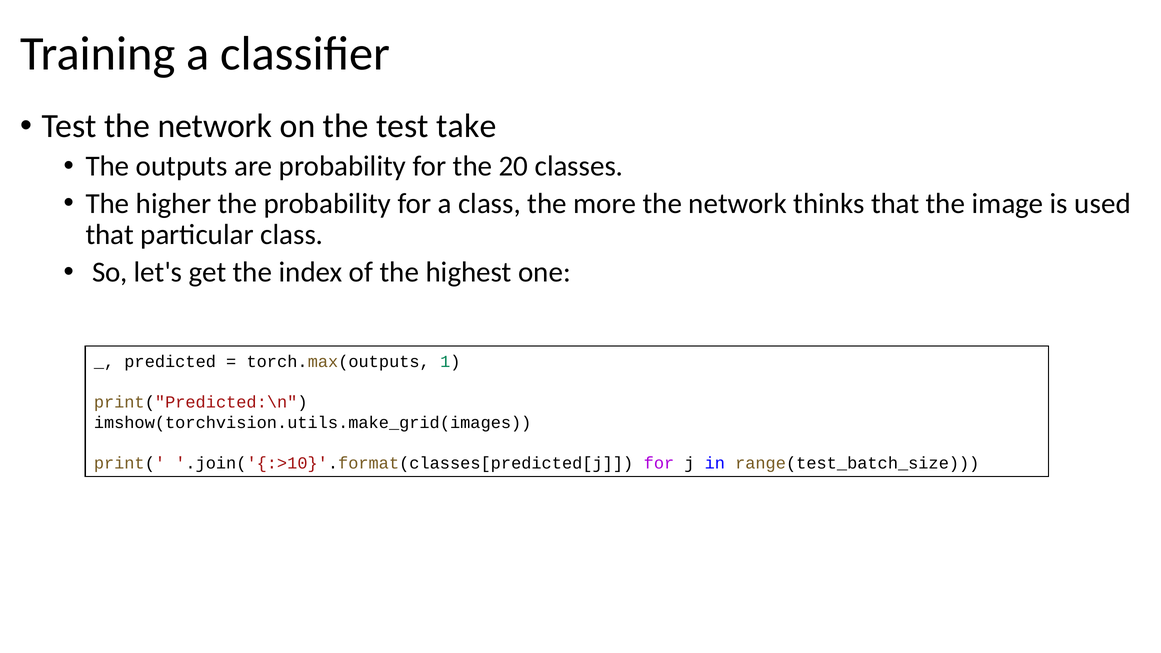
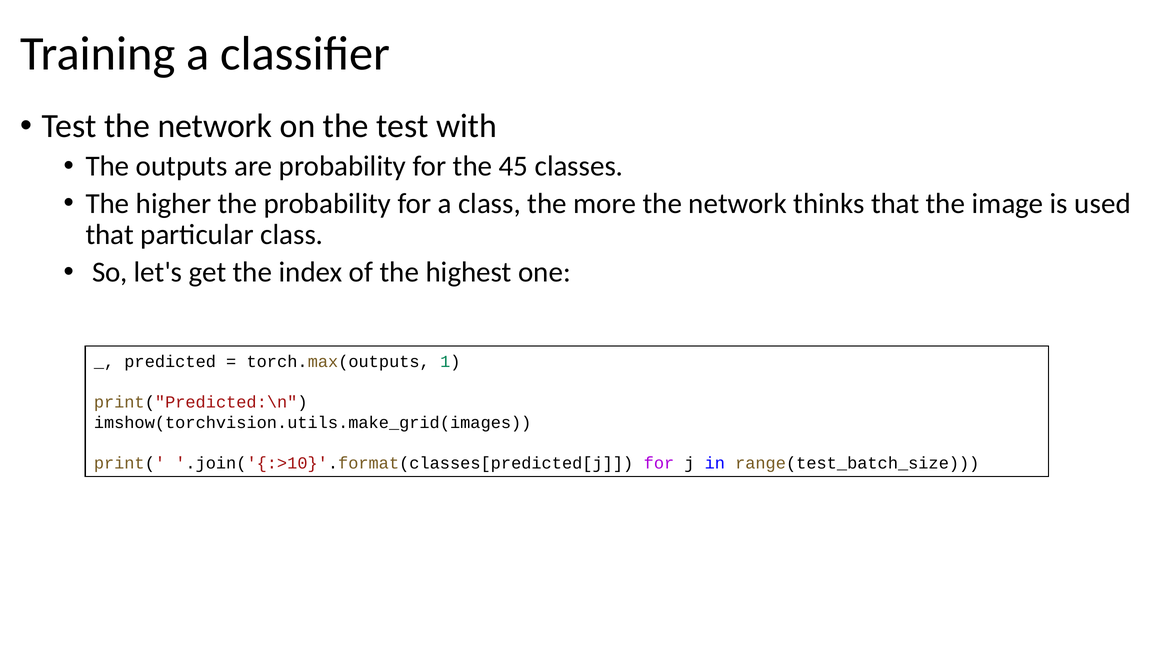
take: take -> with
20: 20 -> 45
